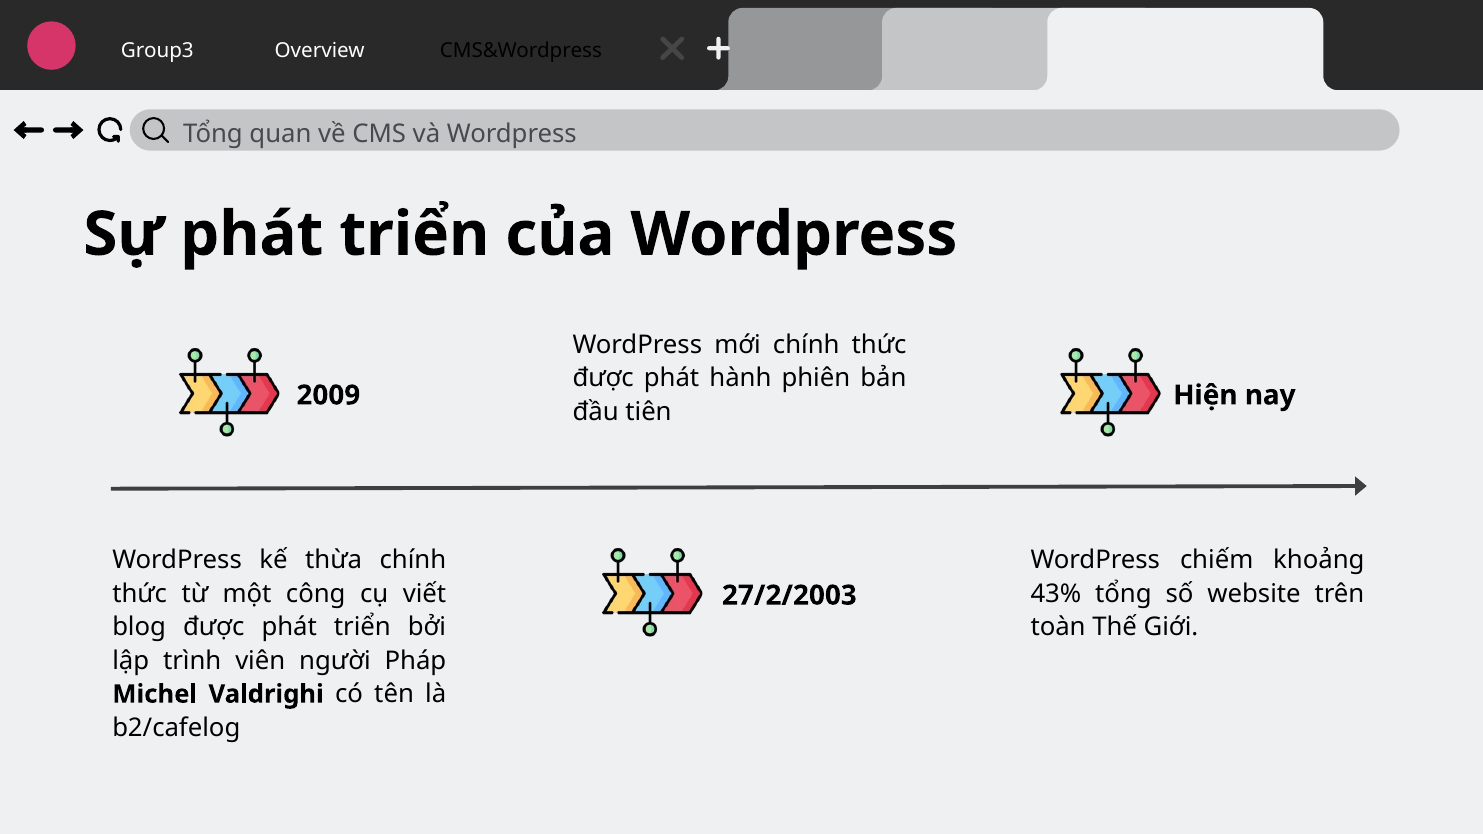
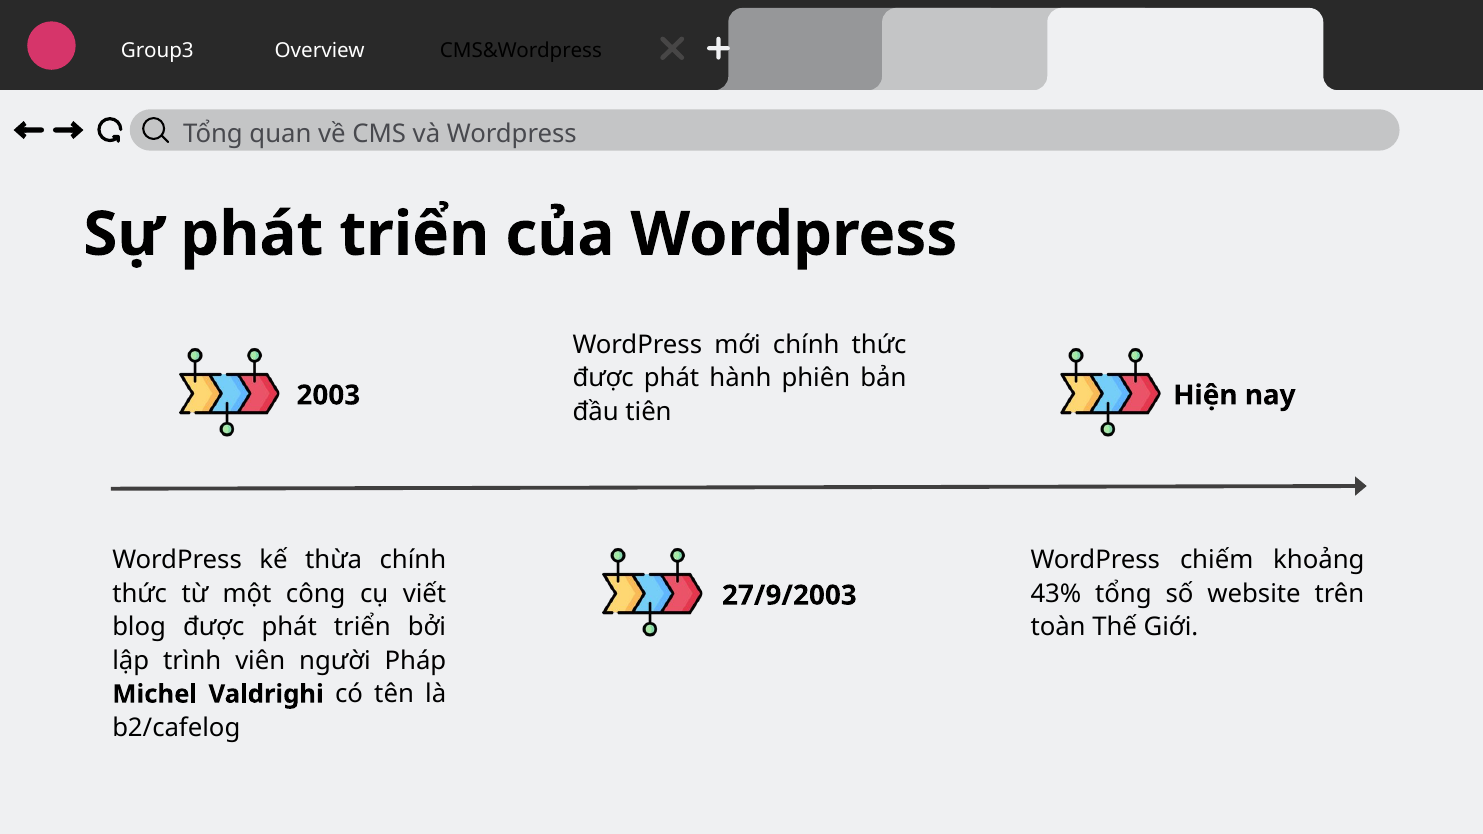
2009: 2009 -> 2003
27/2/2003: 27/2/2003 -> 27/9/2003
